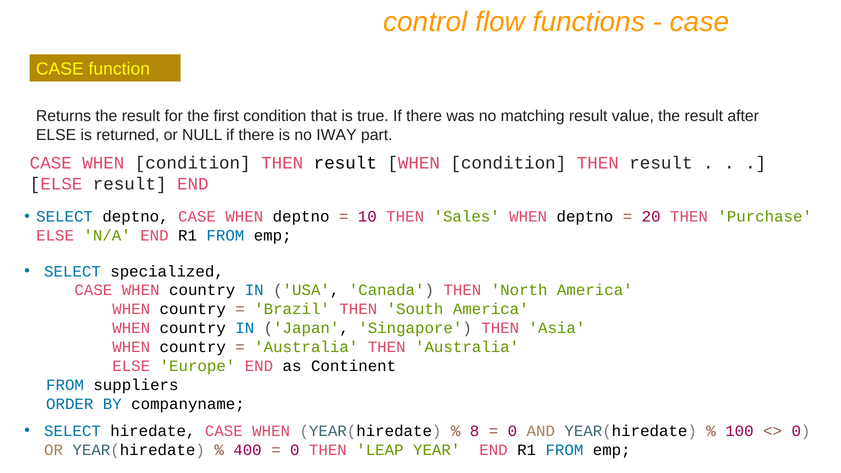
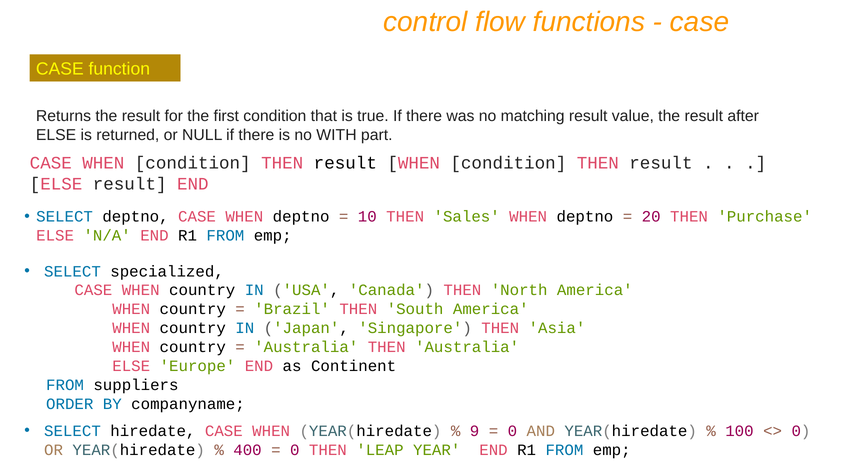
IWAY: IWAY -> WITH
8: 8 -> 9
